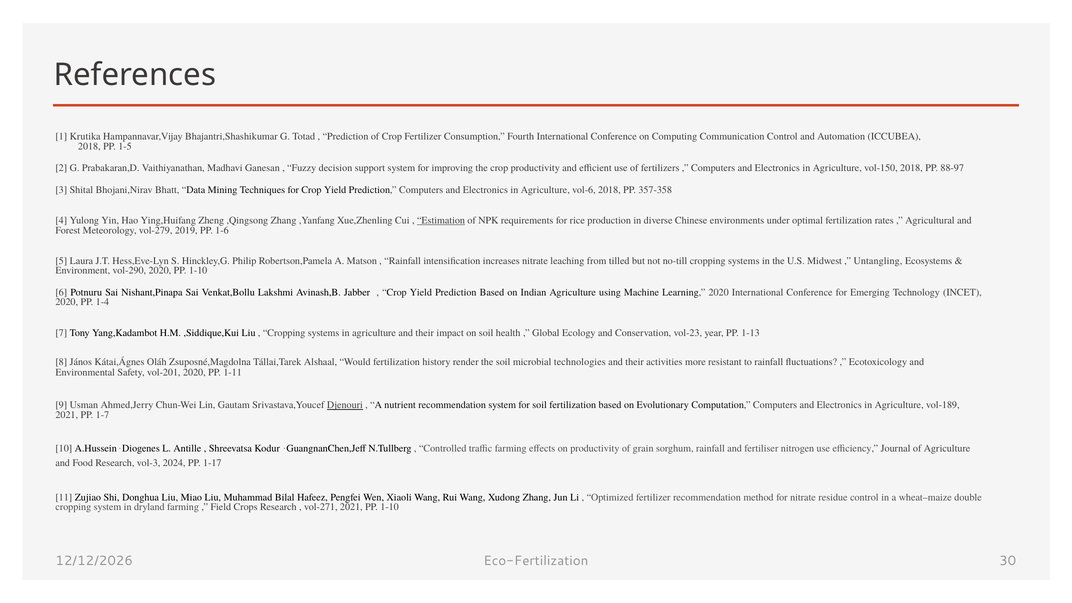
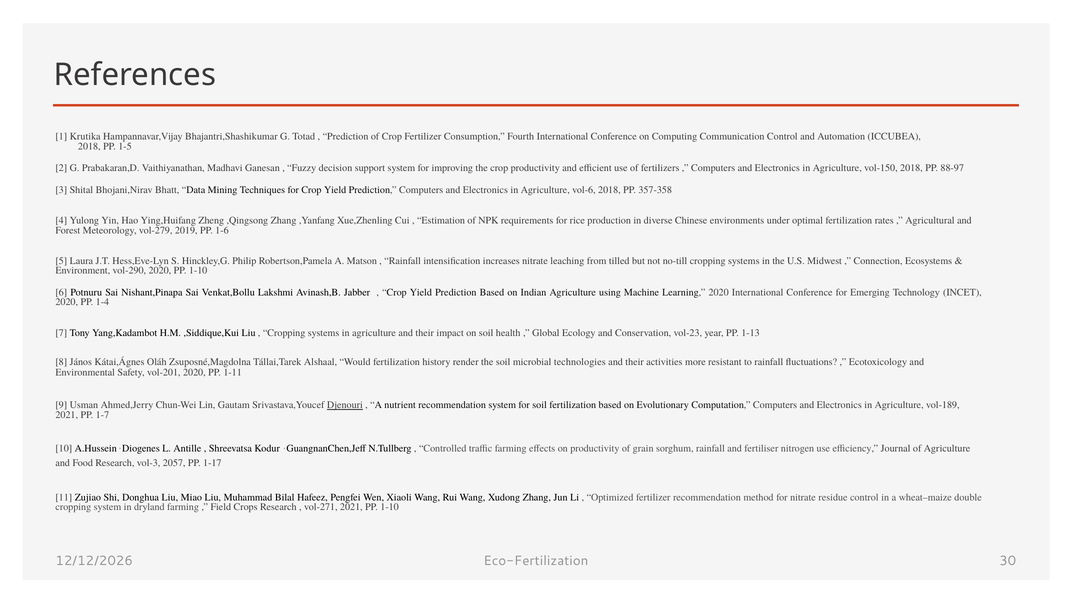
Estimation underline: present -> none
Untangling: Untangling -> Connection
2024: 2024 -> 2057
